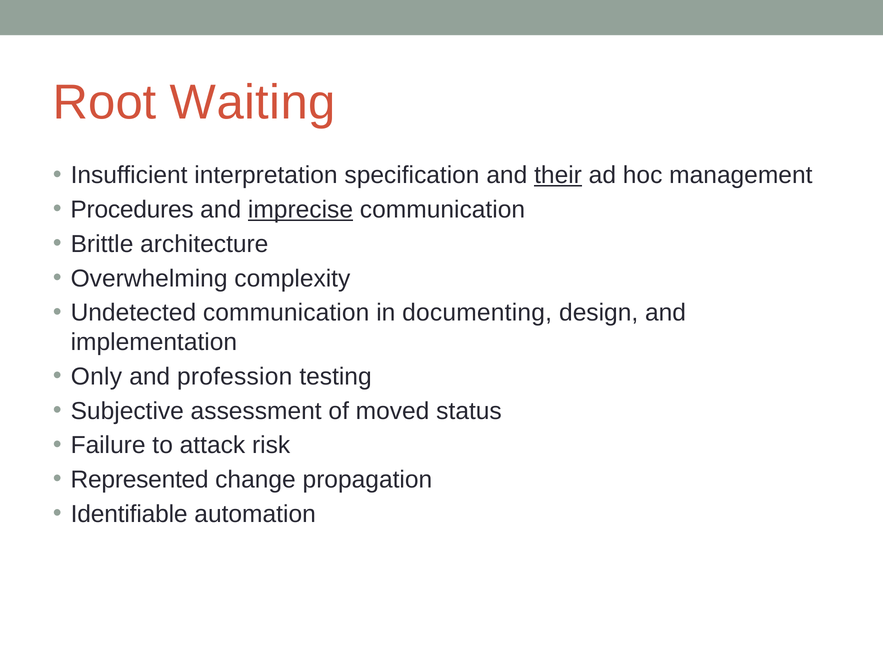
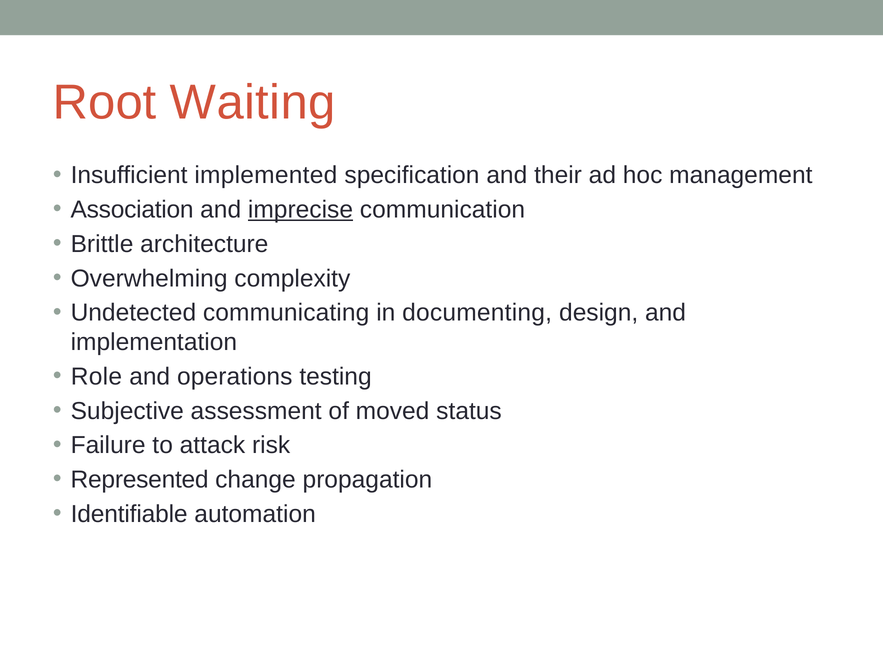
interpretation: interpretation -> implemented
their underline: present -> none
Procedures: Procedures -> Association
Undetected communication: communication -> communicating
Only: Only -> Role
profession: profession -> operations
